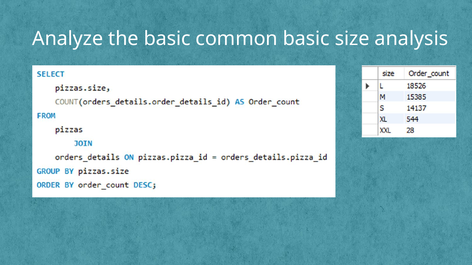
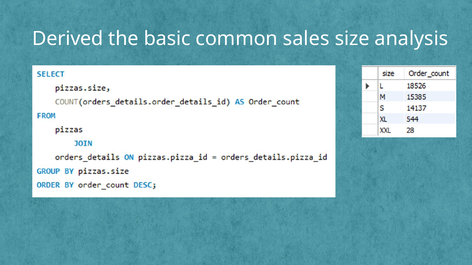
Analyze: Analyze -> Derived
common basic: basic -> sales
